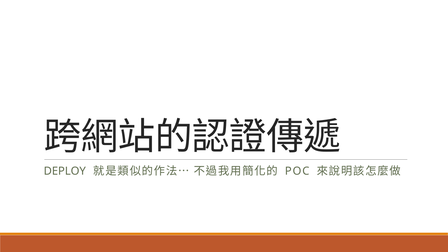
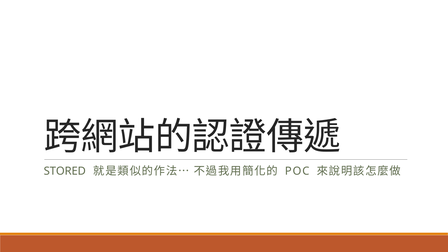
DEPLOY: DEPLOY -> STORED
